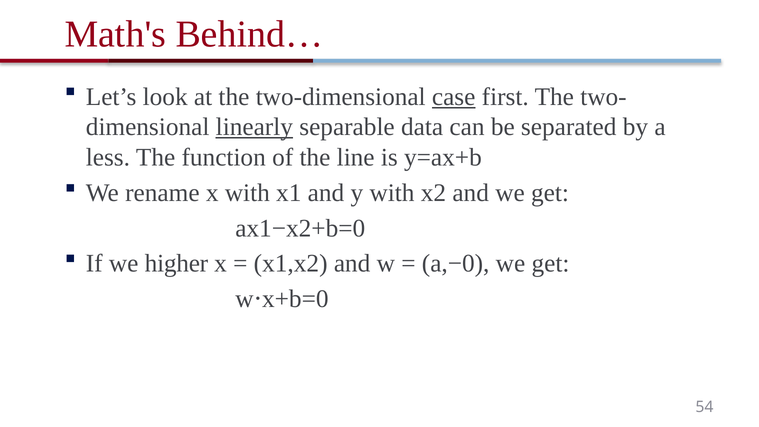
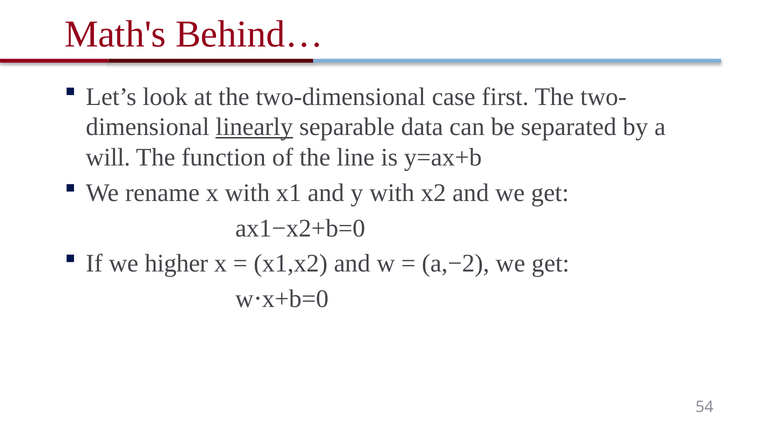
case underline: present -> none
less: less -> will
a,−0: a,−0 -> a,−2
